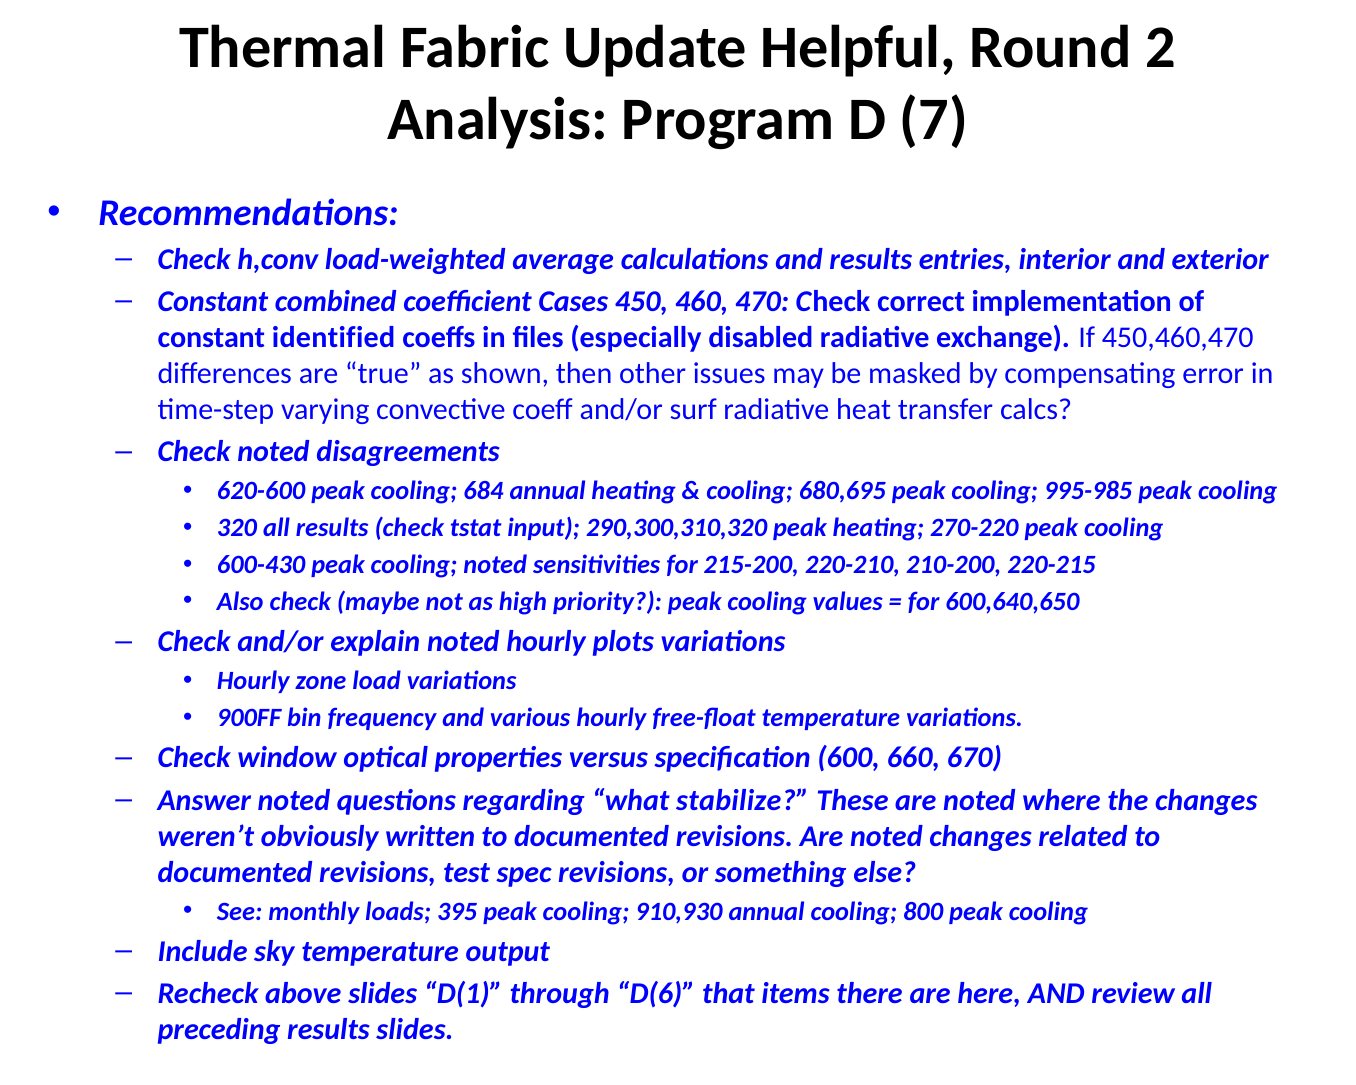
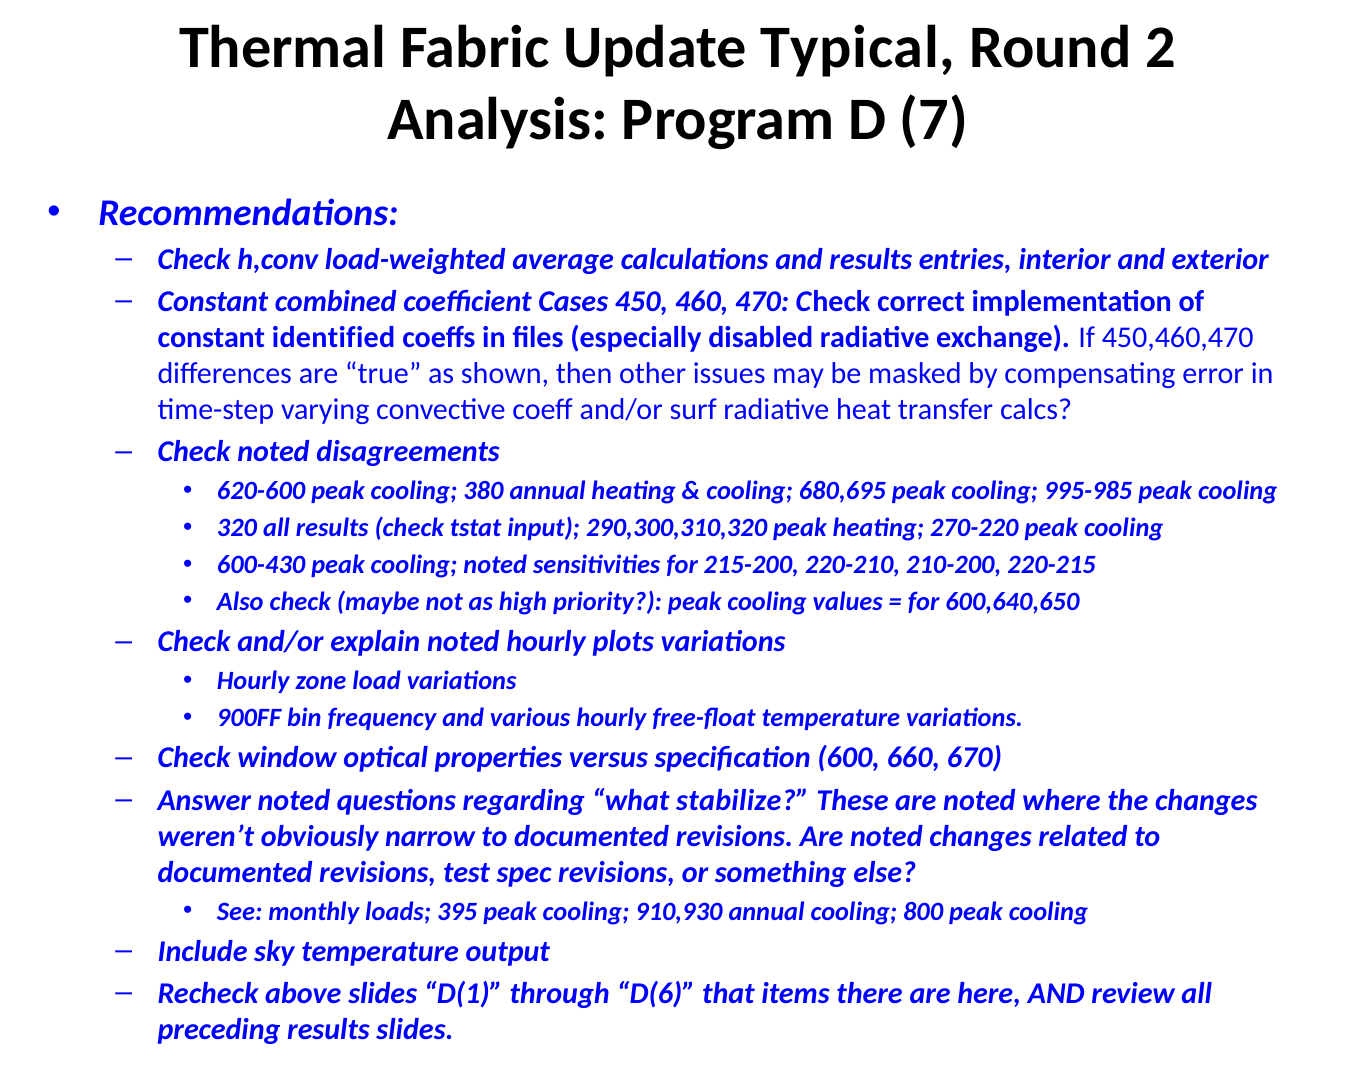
Helpful: Helpful -> Typical
684: 684 -> 380
written: written -> narrow
